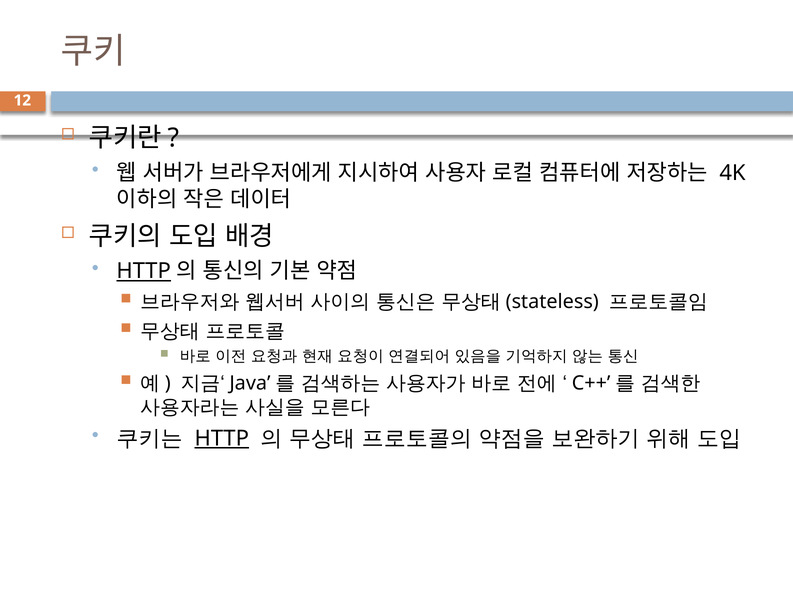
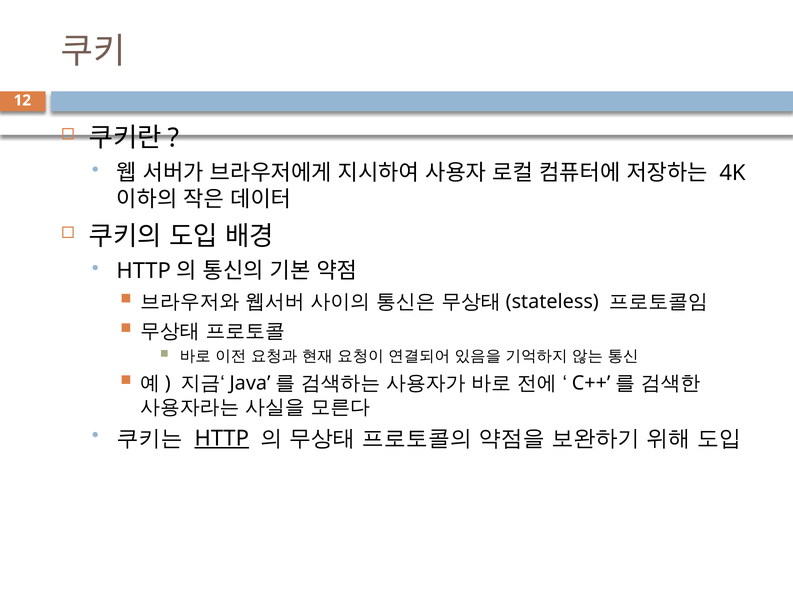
HTTP at (144, 271) underline: present -> none
